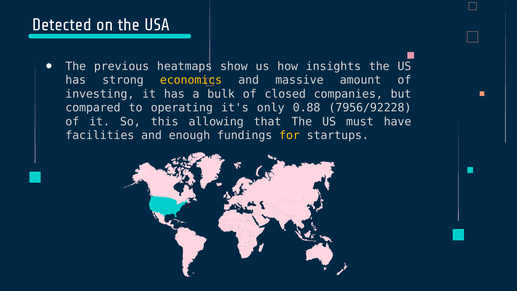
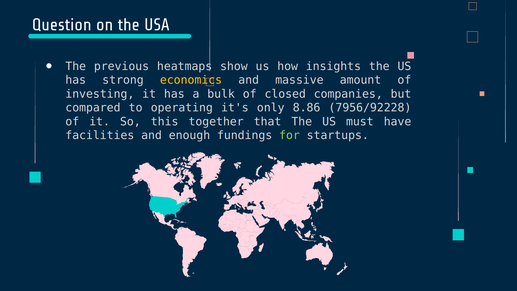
Detected: Detected -> Question
0.88: 0.88 -> 8.86
allowing: allowing -> together
for colour: yellow -> light green
